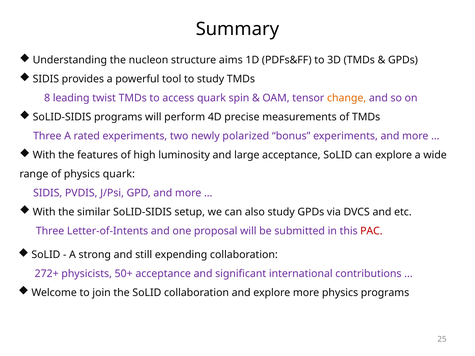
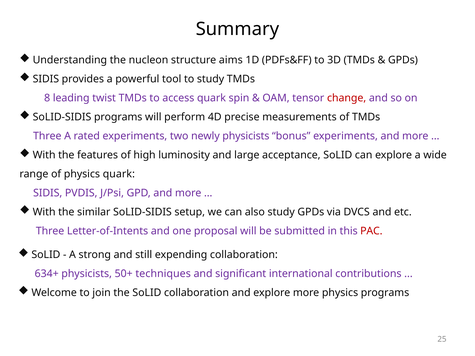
change colour: orange -> red
newly polarized: polarized -> physicists
272+: 272+ -> 634+
50+ acceptance: acceptance -> techniques
